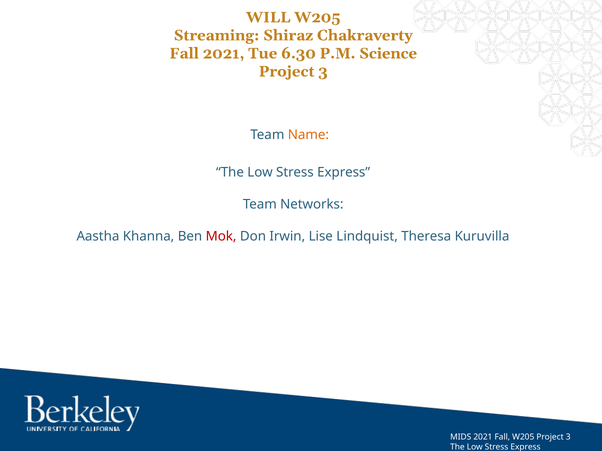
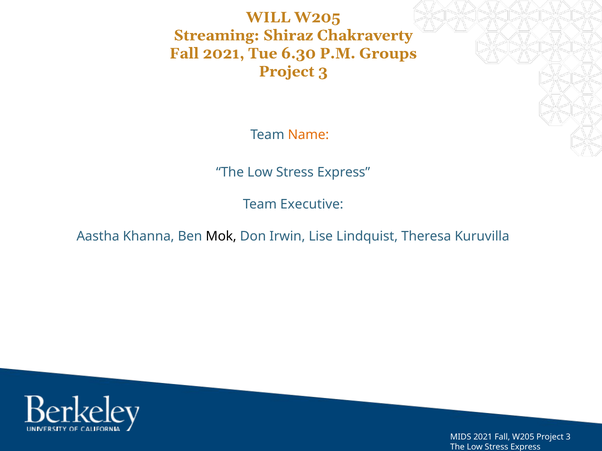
Science: Science -> Groups
Networks: Networks -> Executive
Mok colour: red -> black
